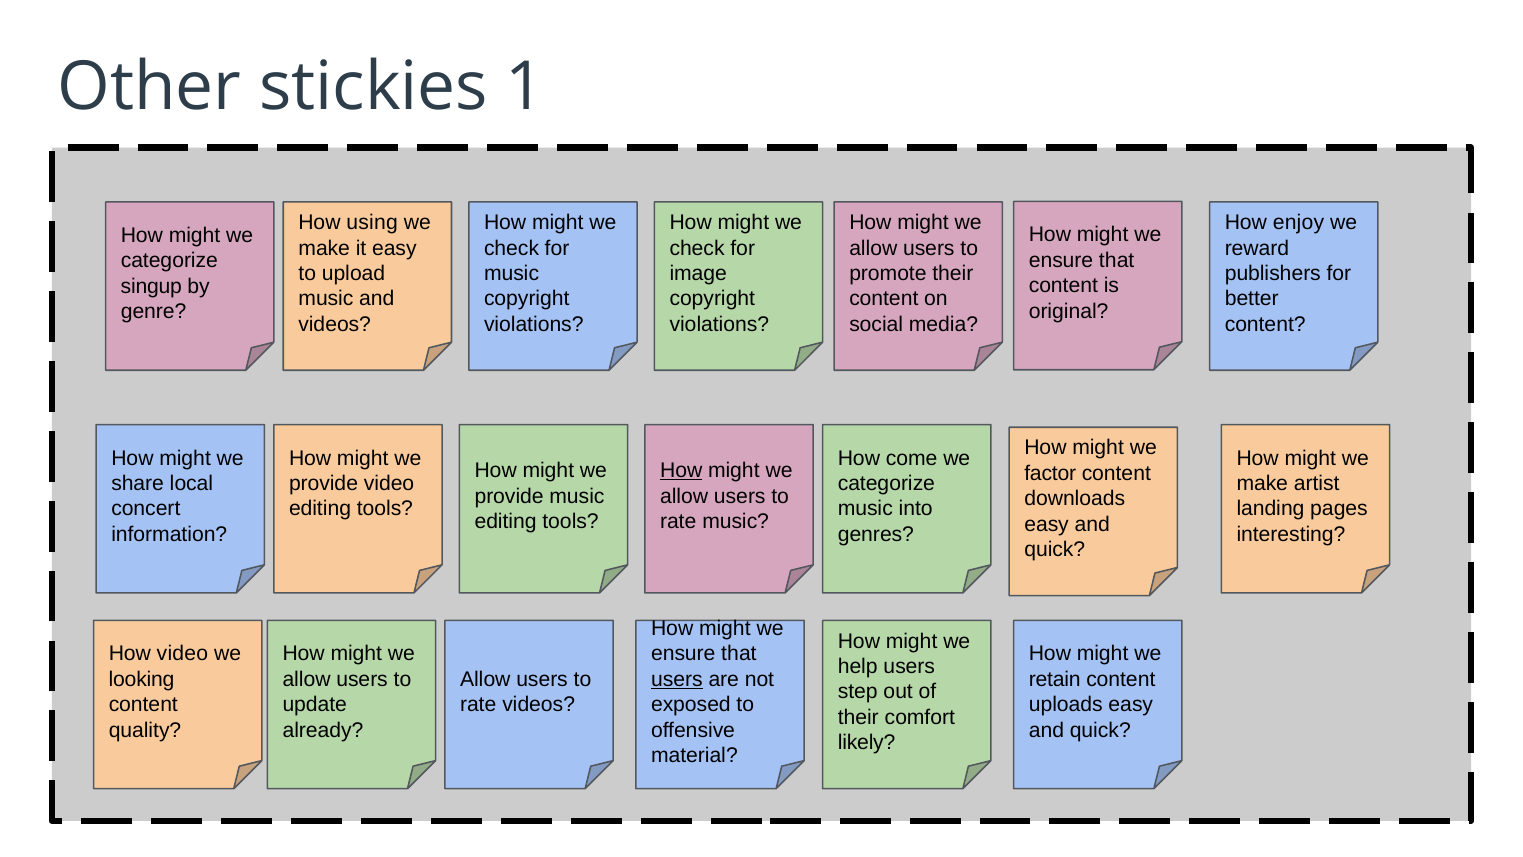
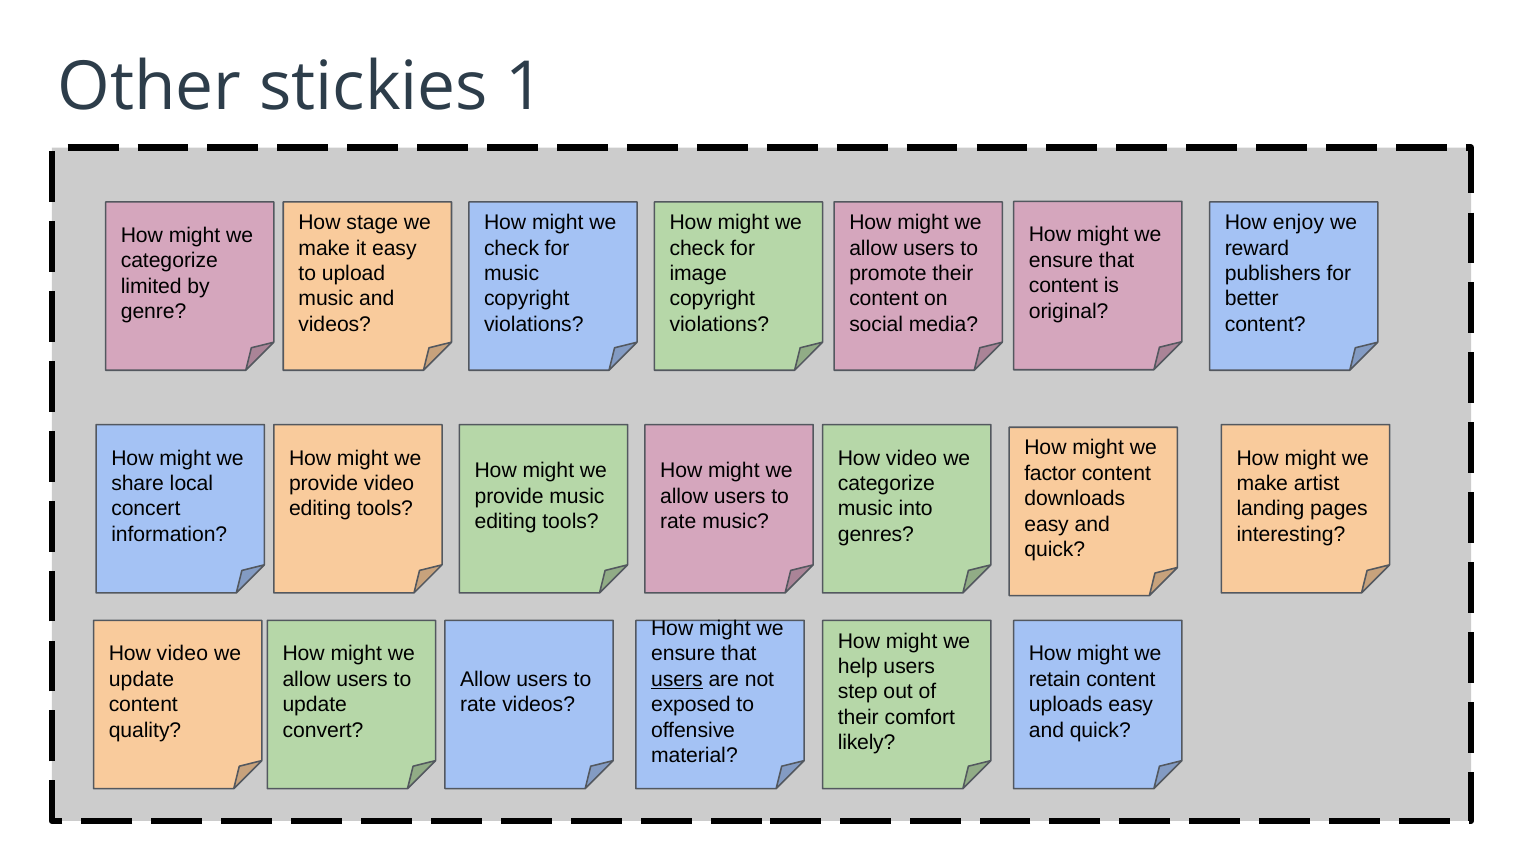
using: using -> stage
singup: singup -> limited
come at (912, 458): come -> video
How at (681, 471) underline: present -> none
looking at (142, 679): looking -> update
already: already -> convert
